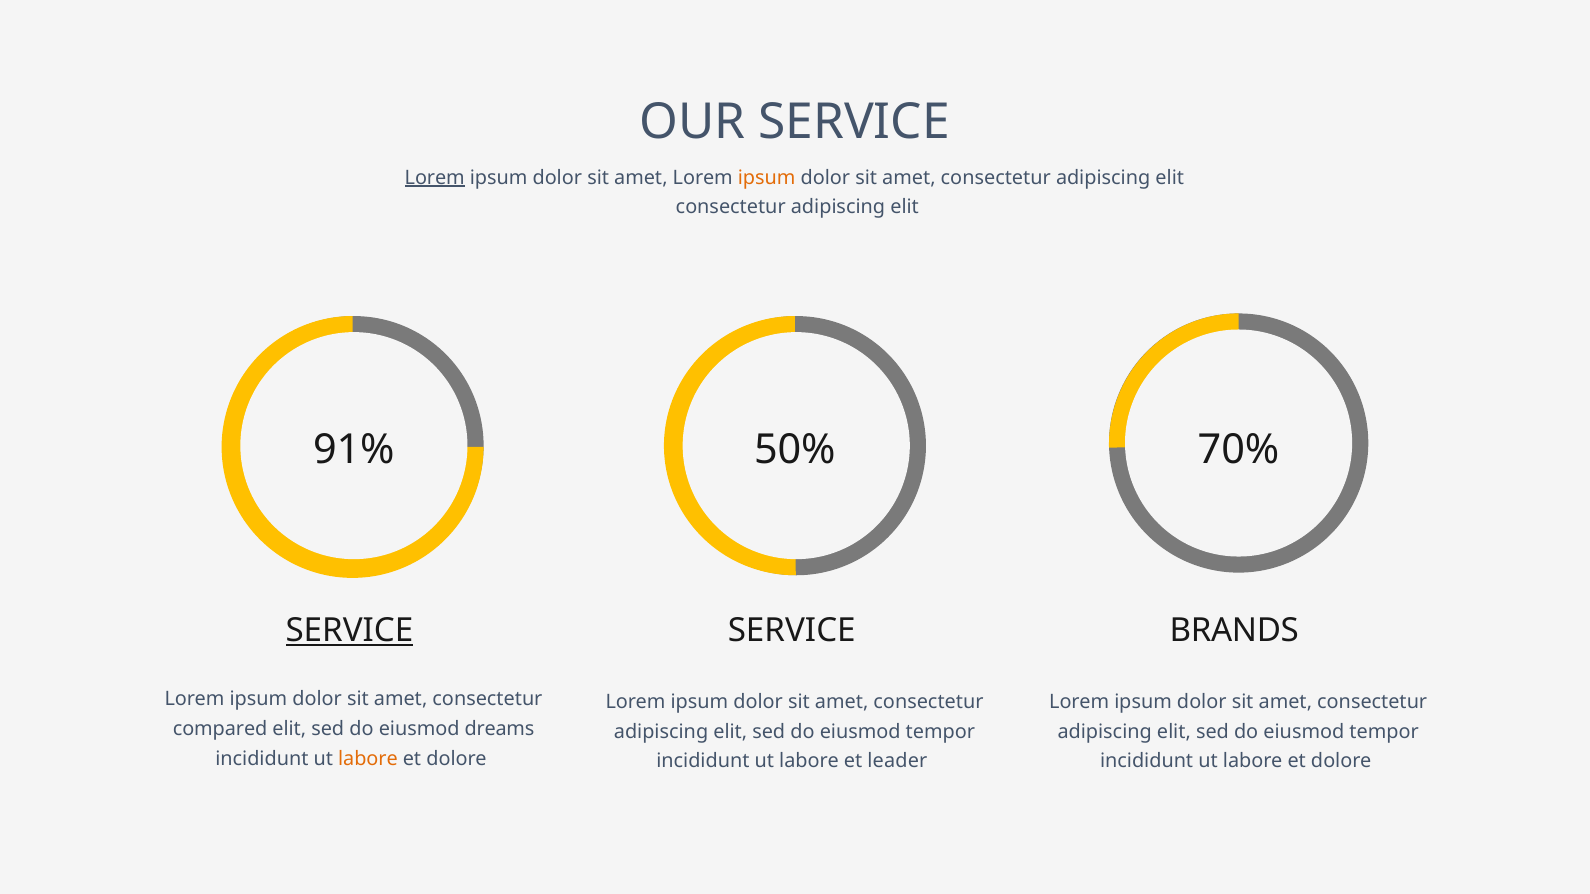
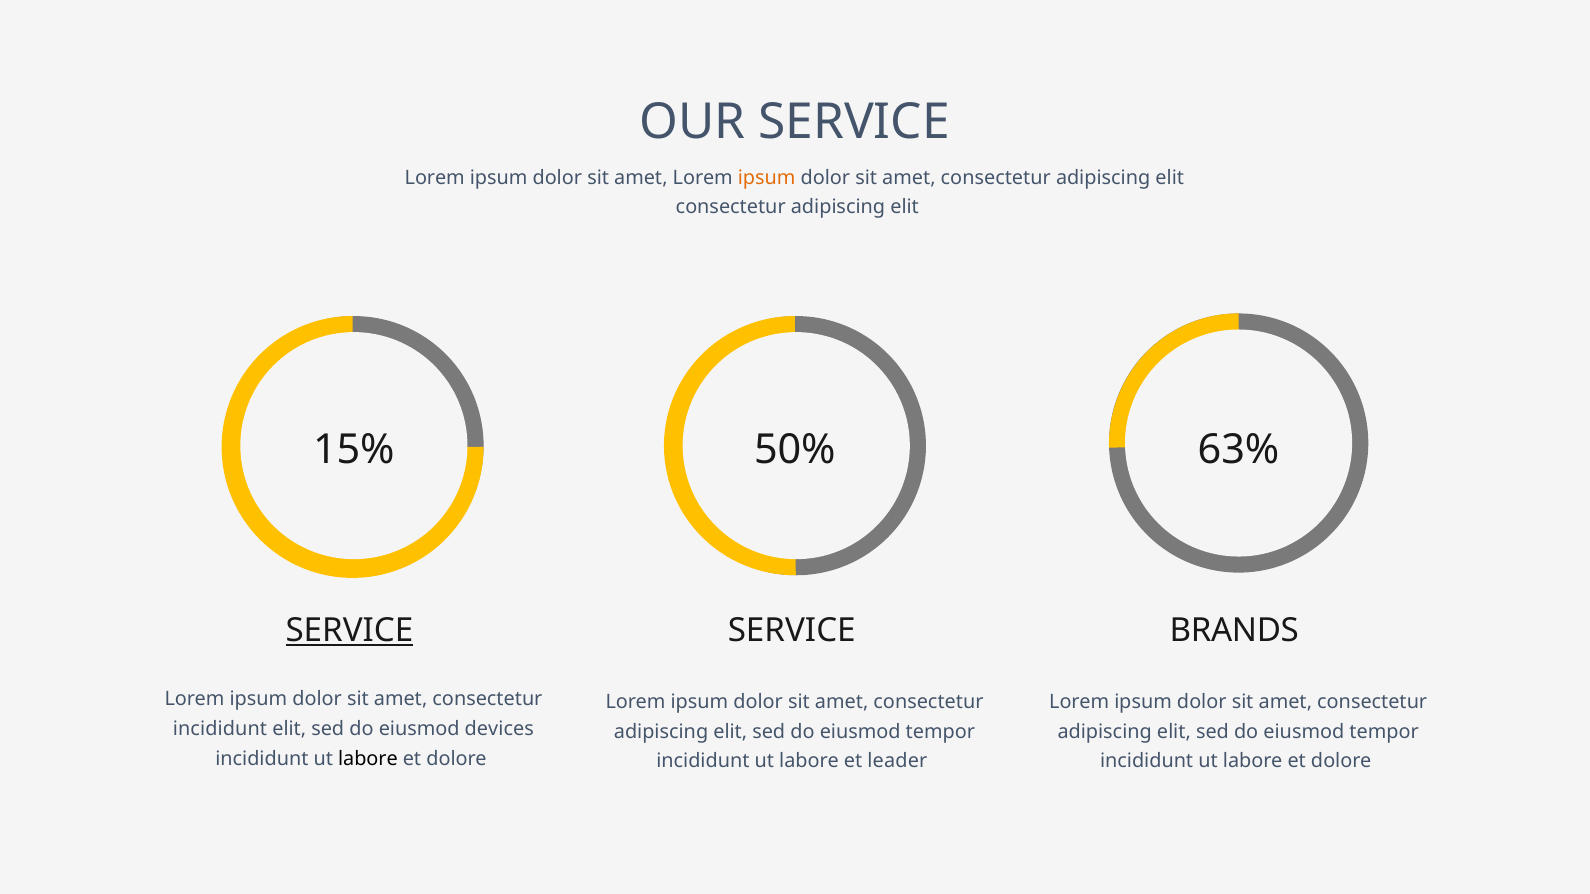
Lorem at (435, 178) underline: present -> none
91%: 91% -> 15%
70%: 70% -> 63%
compared at (220, 729): compared -> incididunt
dreams: dreams -> devices
labore at (368, 759) colour: orange -> black
